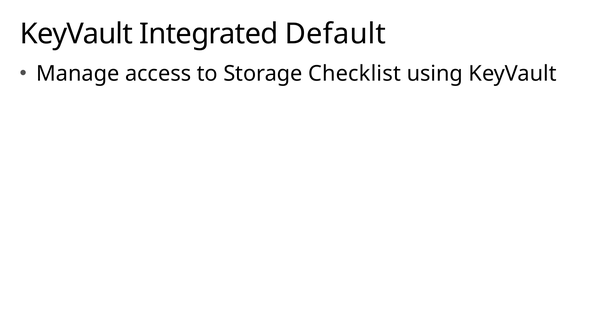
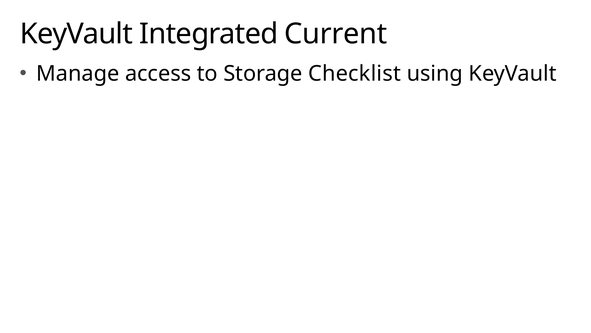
Default: Default -> Current
